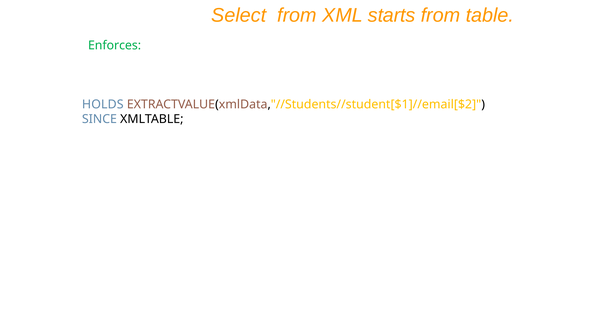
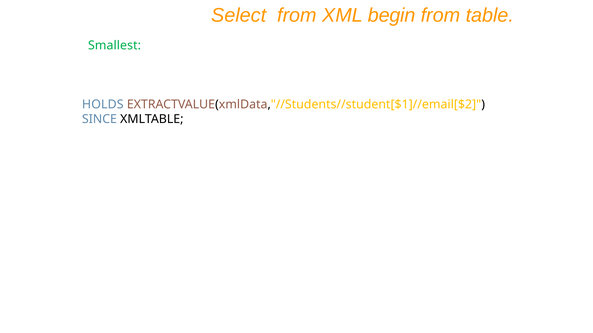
starts: starts -> begin
Enforces: Enforces -> Smallest
